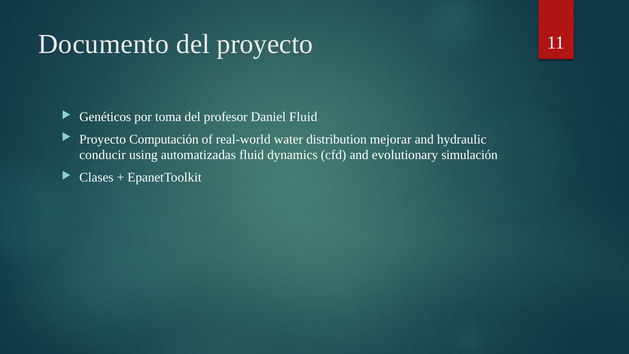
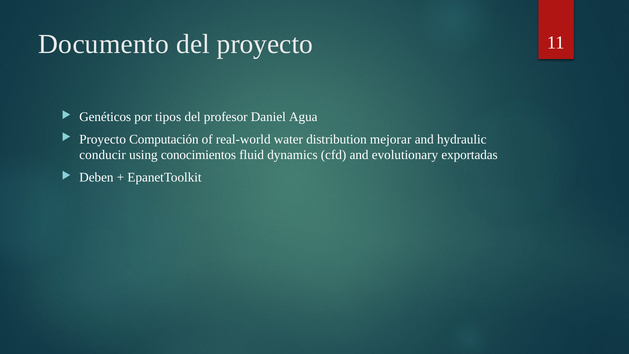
toma: toma -> tipos
Daniel Fluid: Fluid -> Agua
automatizadas: automatizadas -> conocimientos
simulación: simulación -> exportadas
Clases: Clases -> Deben
